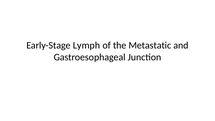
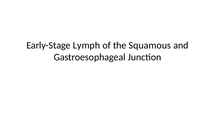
Metastatic: Metastatic -> Squamous
